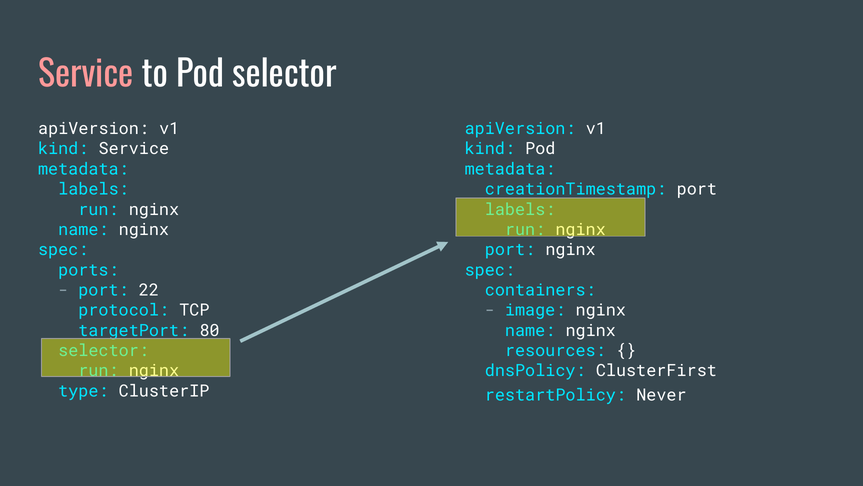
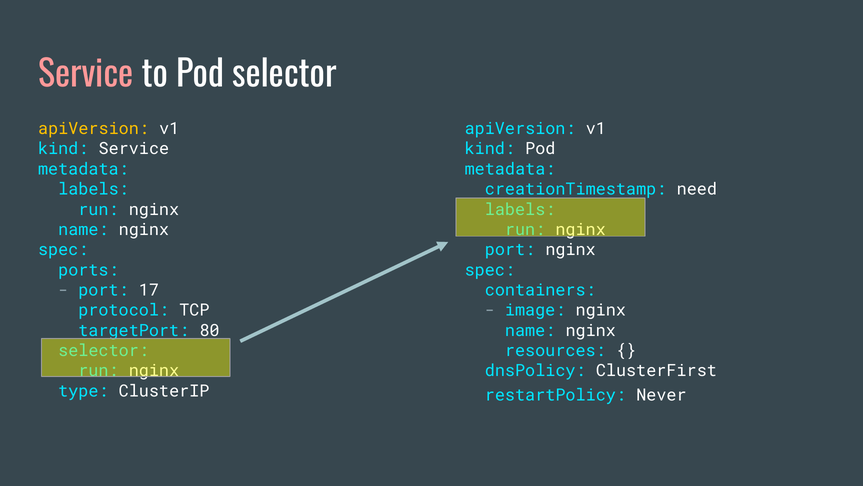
apiVersion at (94, 129) colour: white -> yellow
creationTimestamp port: port -> need
22: 22 -> 17
